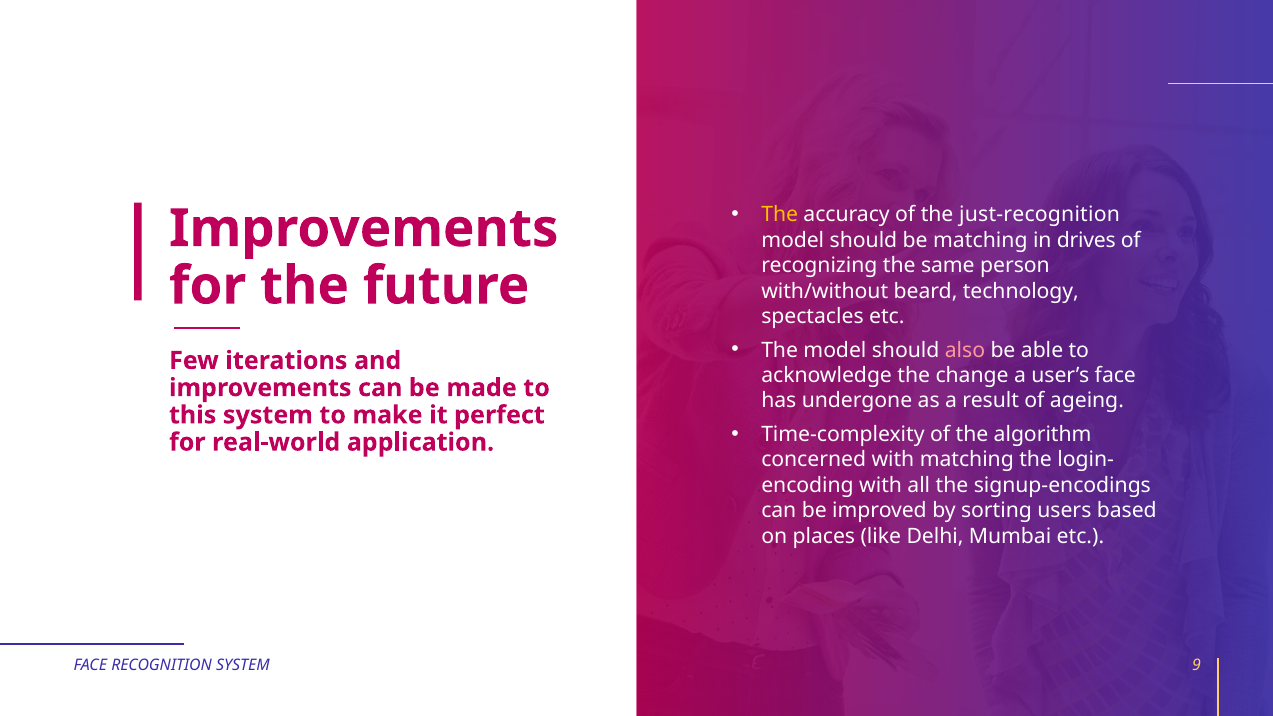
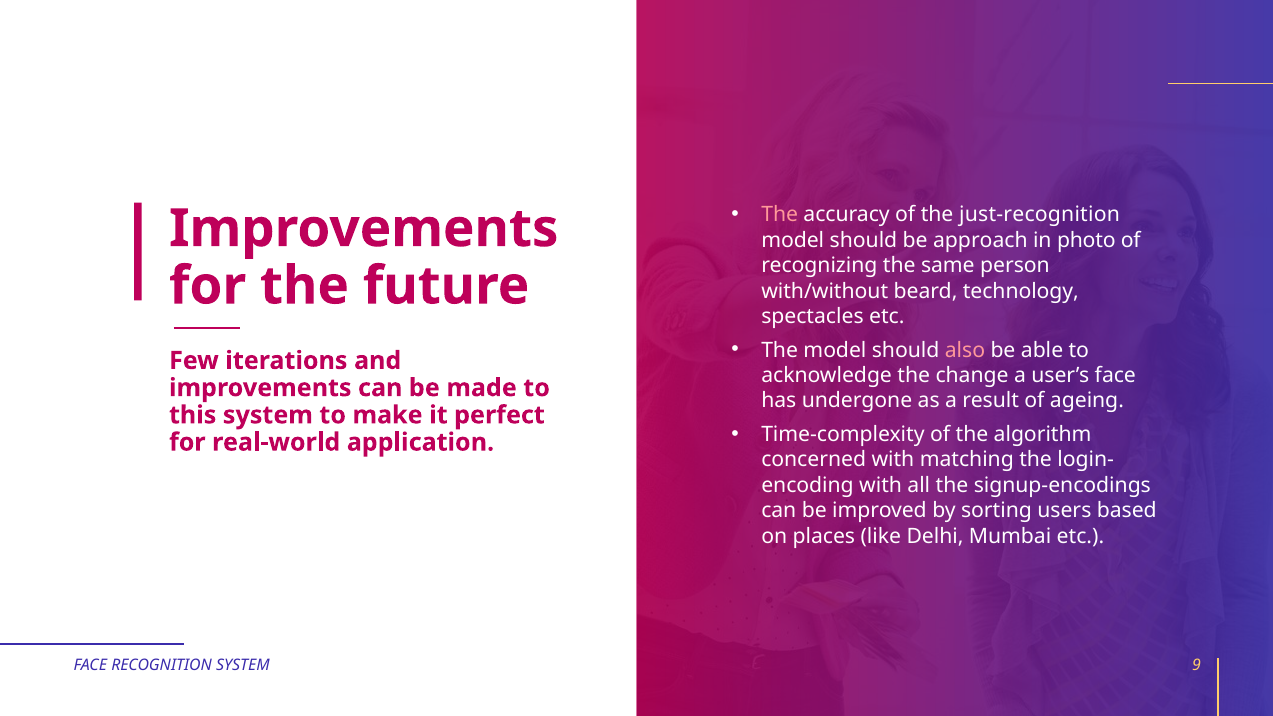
The at (780, 215) colour: yellow -> pink
be matching: matching -> approach
drives: drives -> photo
